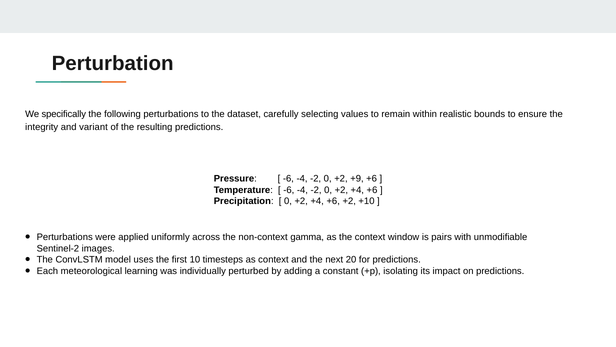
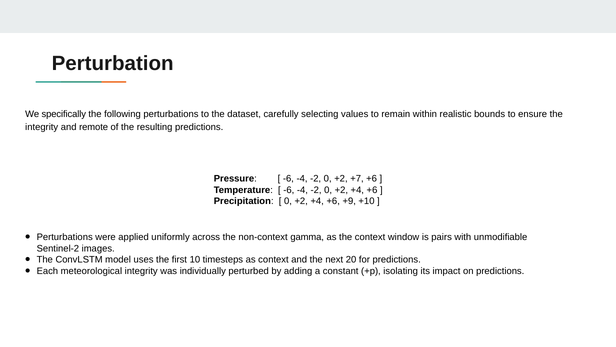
variant: variant -> remote
+9: +9 -> +7
+6 +2: +2 -> +9
meteorological learning: learning -> integrity
